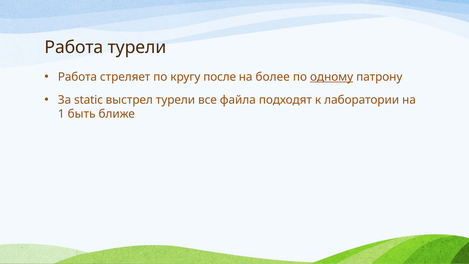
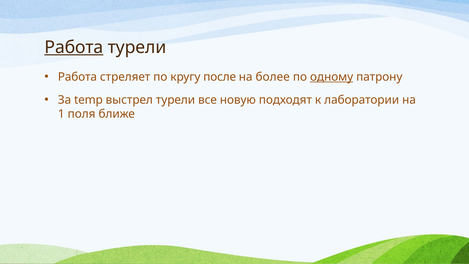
Работа at (74, 47) underline: none -> present
static: static -> temp
файла: файла -> новую
быть: быть -> поля
